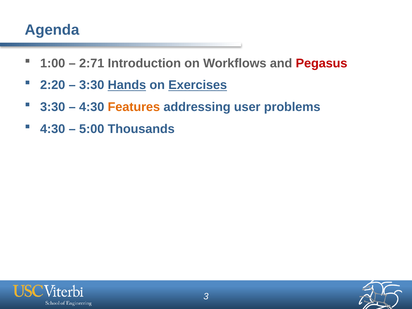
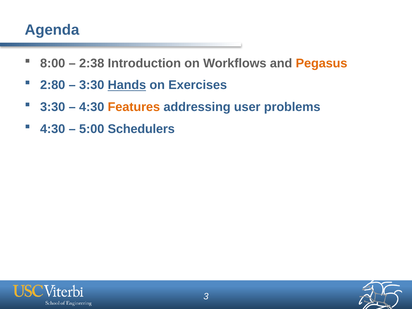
1:00: 1:00 -> 8:00
2:71: 2:71 -> 2:38
Pegasus colour: red -> orange
2:20: 2:20 -> 2:80
Exercises underline: present -> none
Thousands: Thousands -> Schedulers
